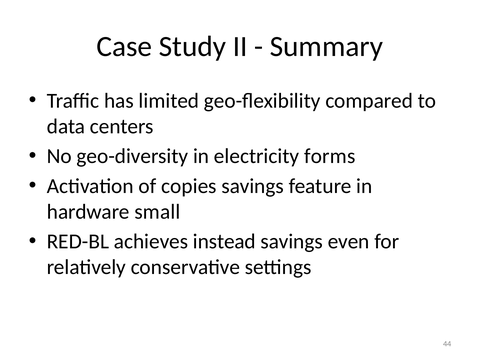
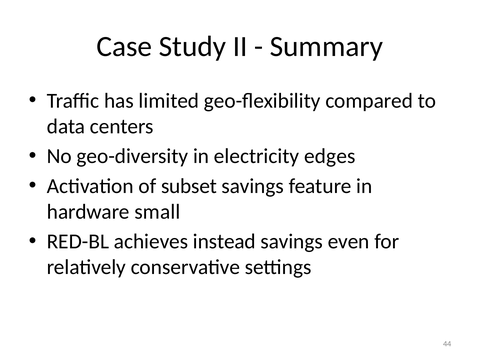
forms: forms -> edges
copies: copies -> subset
